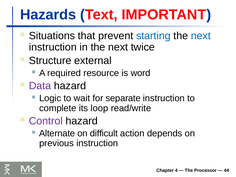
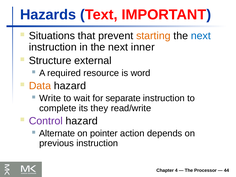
starting colour: blue -> orange
twice: twice -> inner
Data colour: purple -> orange
Logic: Logic -> Write
loop: loop -> they
difficult: difficult -> pointer
